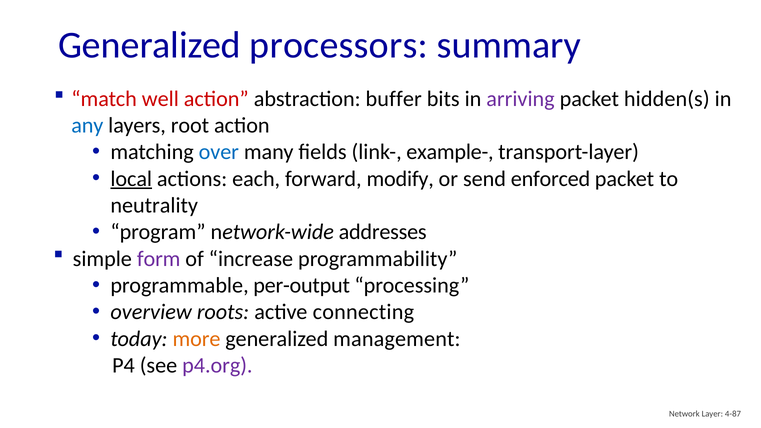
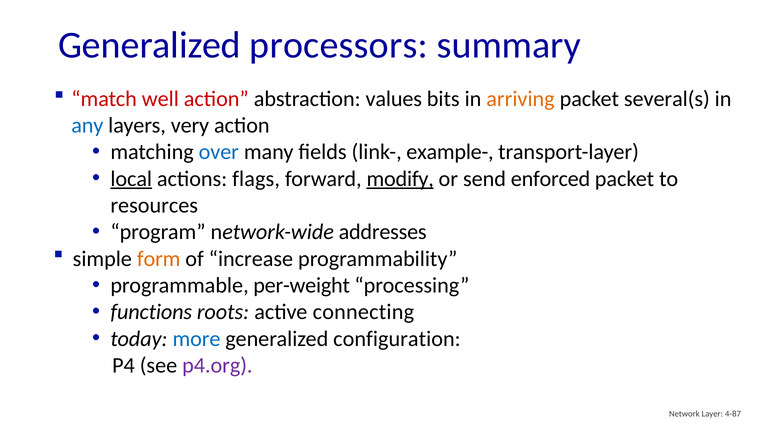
buffer: buffer -> values
arriving colour: purple -> orange
hidden(s: hidden(s -> several(s
root: root -> very
each: each -> flags
modify underline: none -> present
neutrality: neutrality -> resources
form colour: purple -> orange
per-output: per-output -> per-weight
overview: overview -> functions
more colour: orange -> blue
management: management -> configuration
